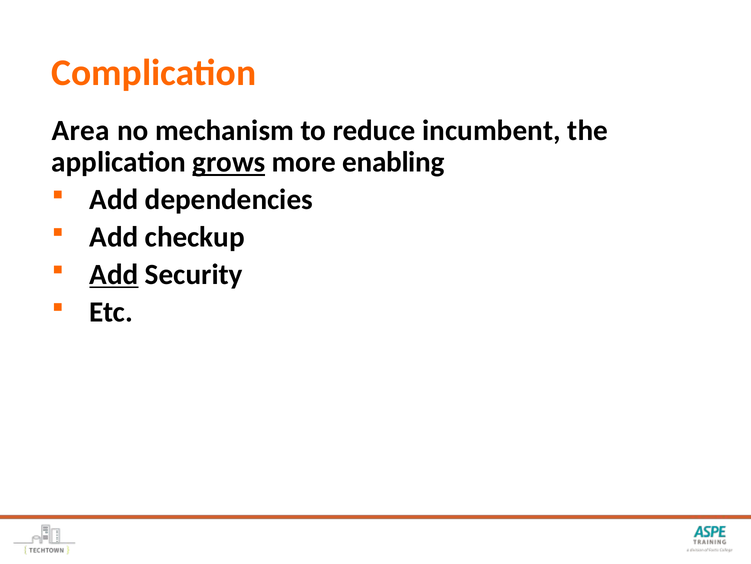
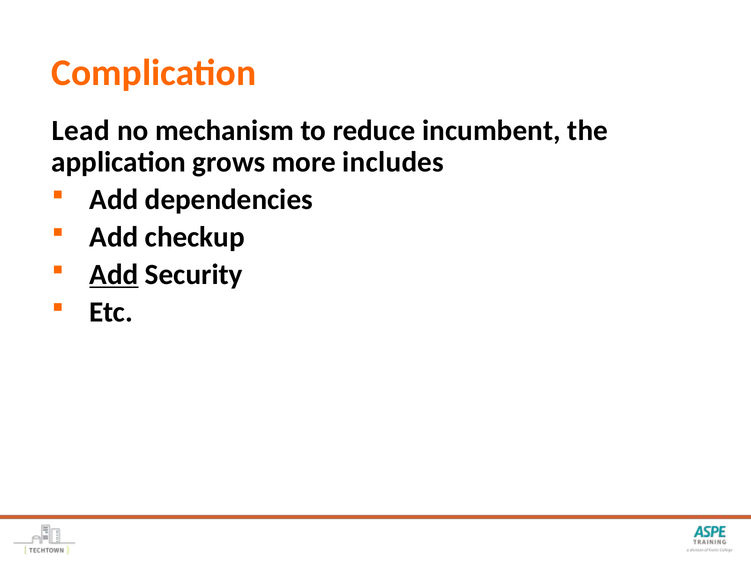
Area: Area -> Lead
grows underline: present -> none
enabling: enabling -> includes
